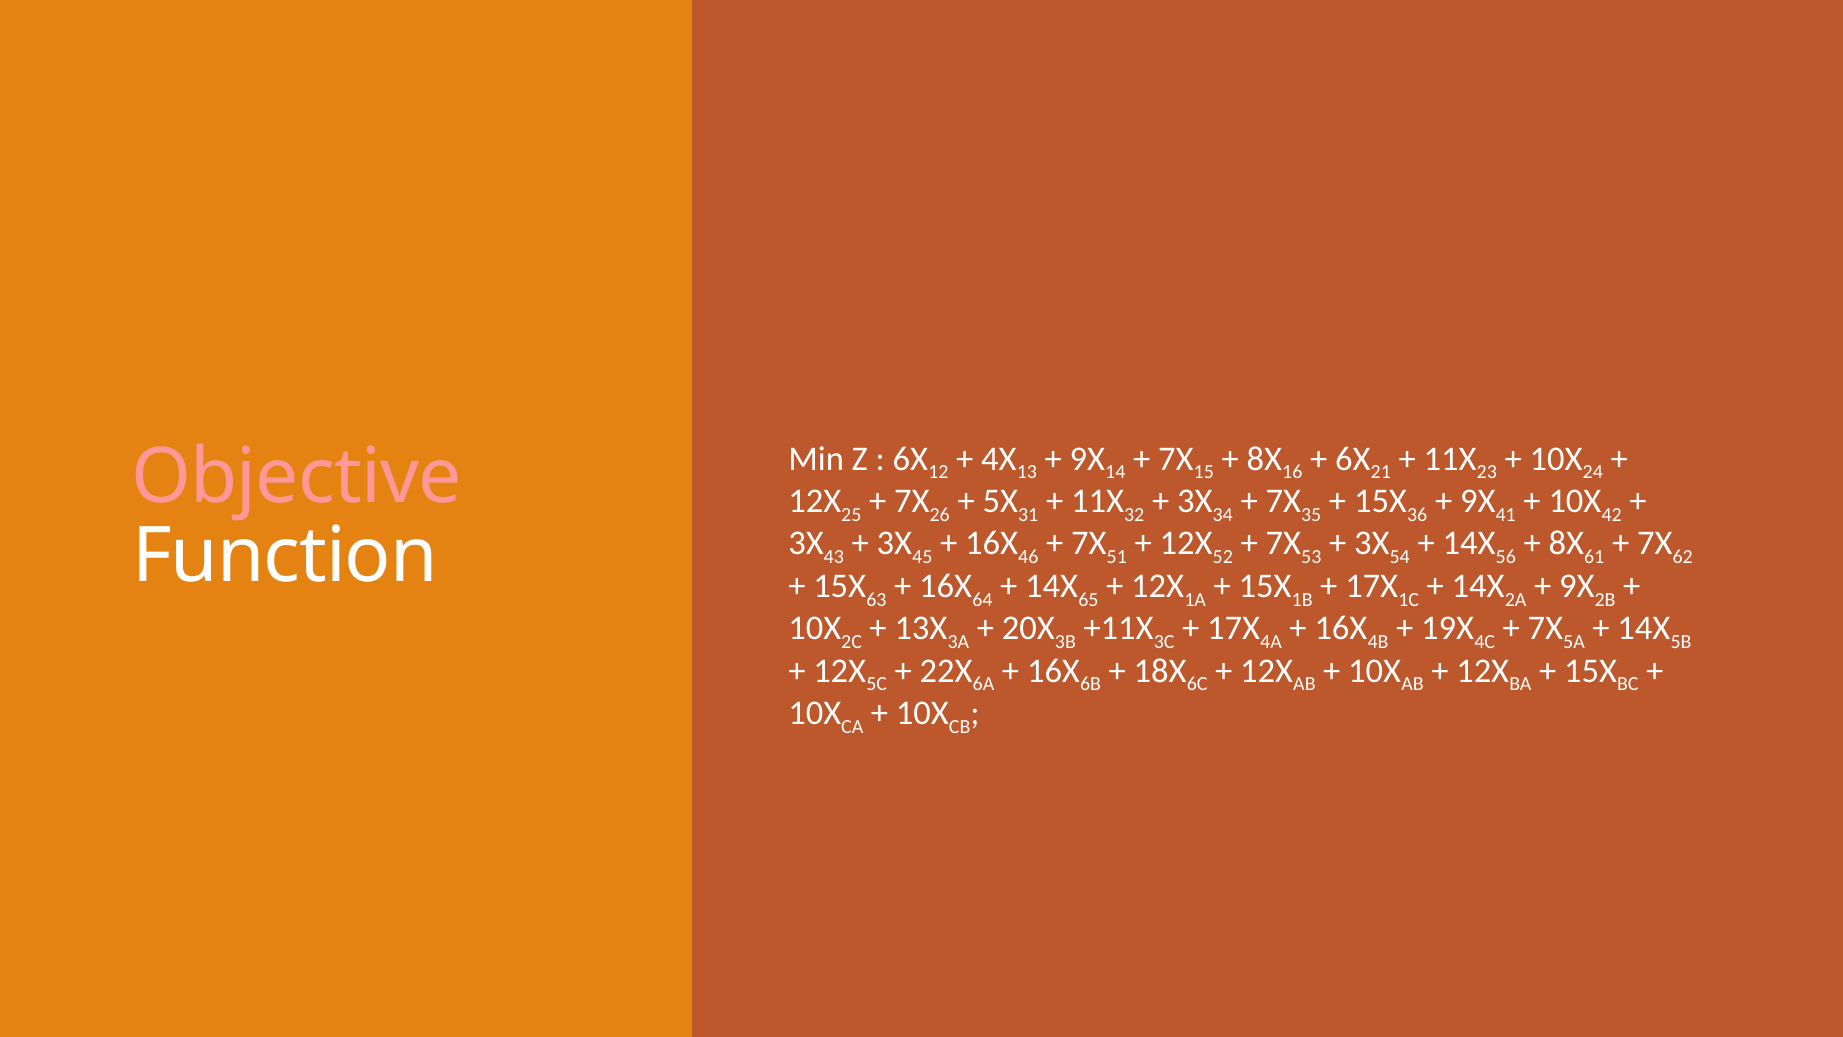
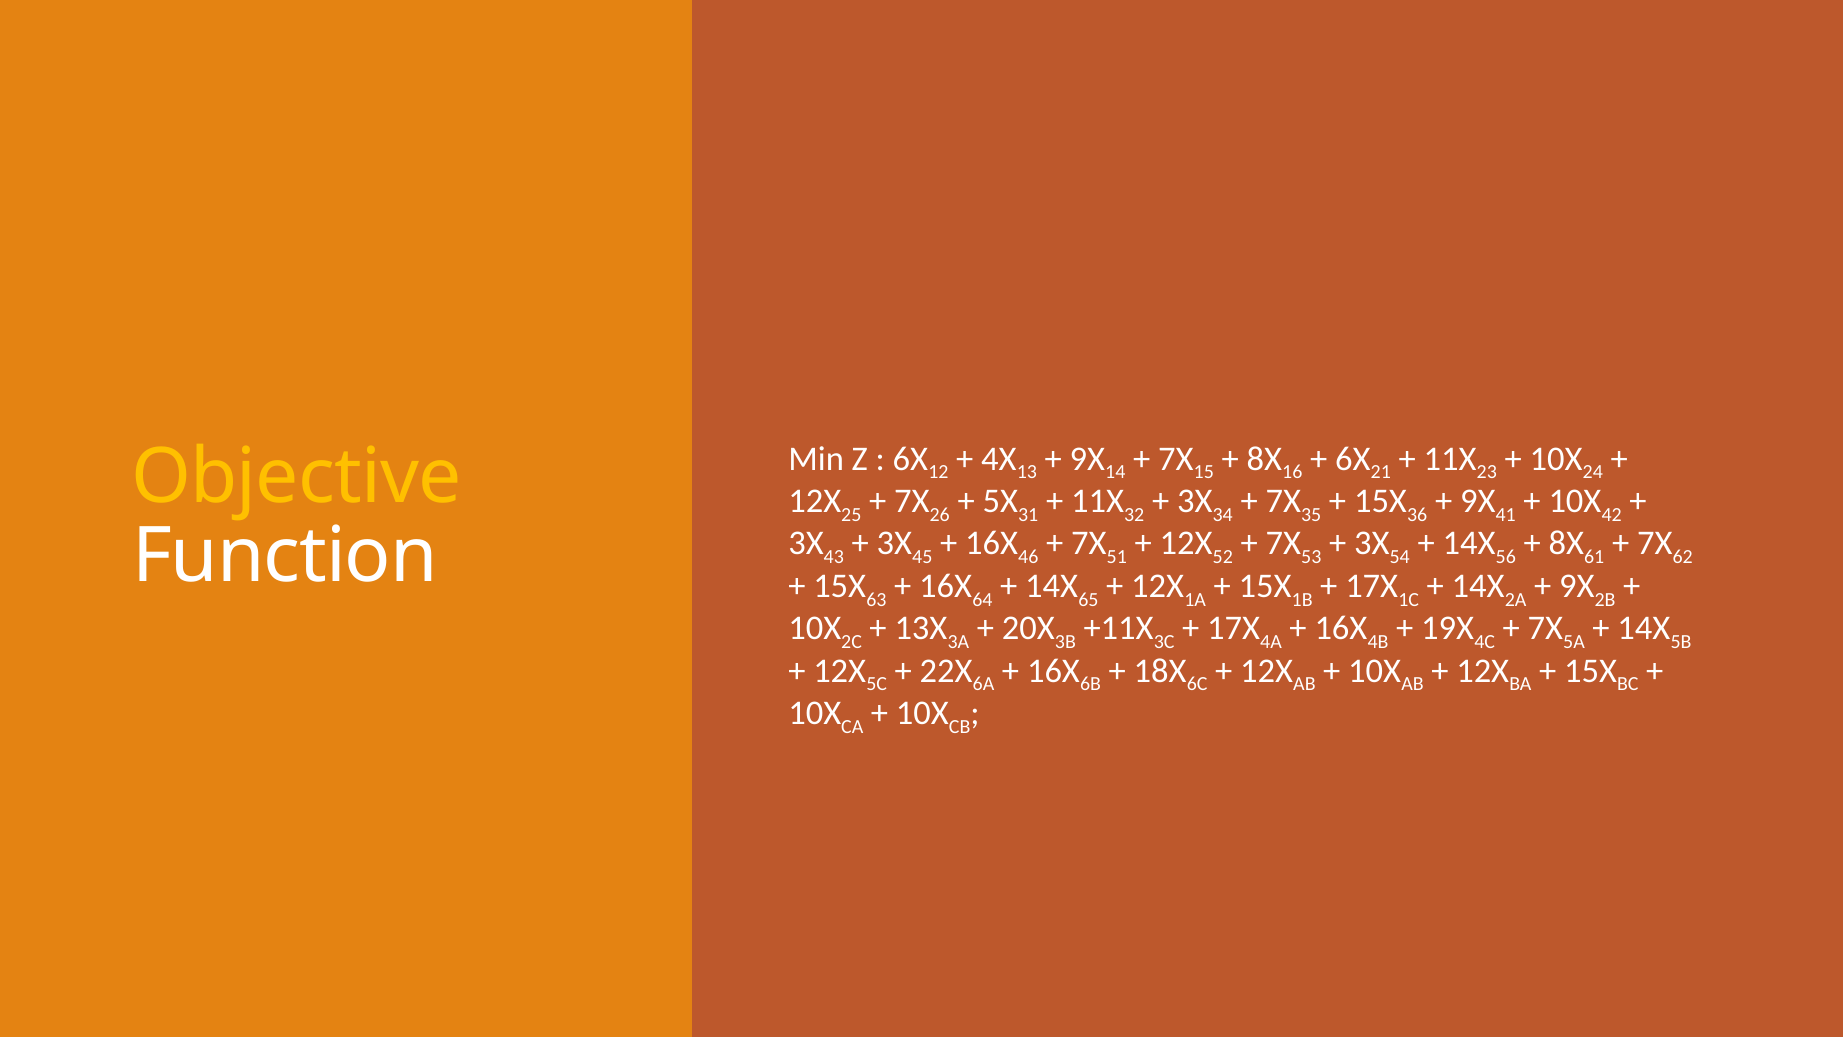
Objective colour: pink -> yellow
